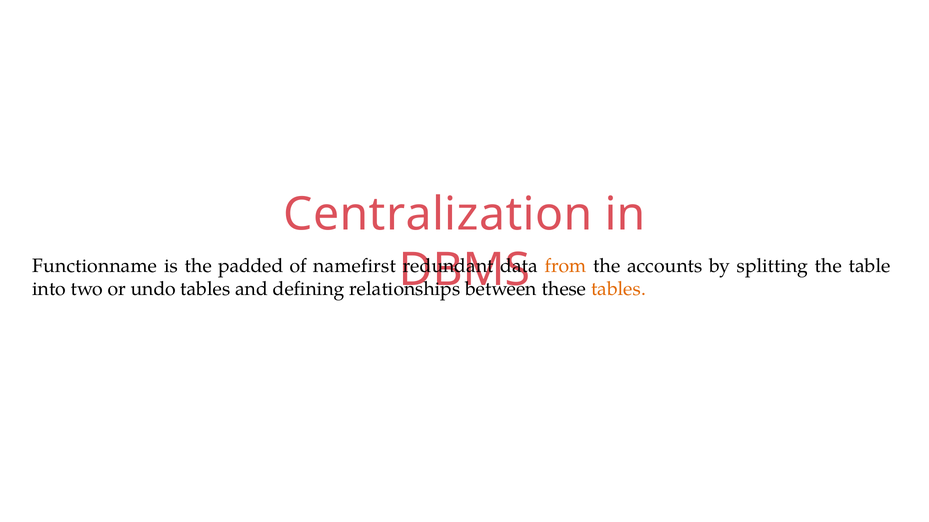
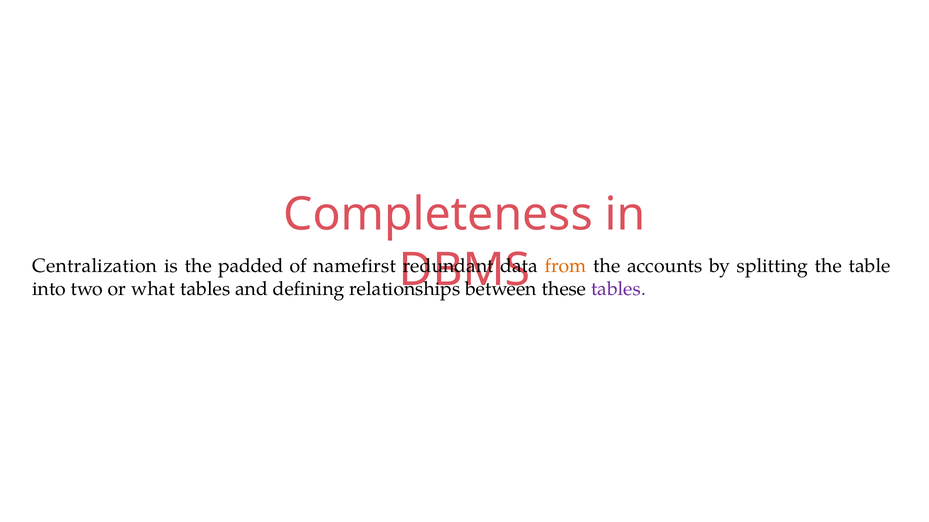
Centralization: Centralization -> Completeness
Functionname: Functionname -> Centralization
undo: undo -> what
tables at (618, 289) colour: orange -> purple
